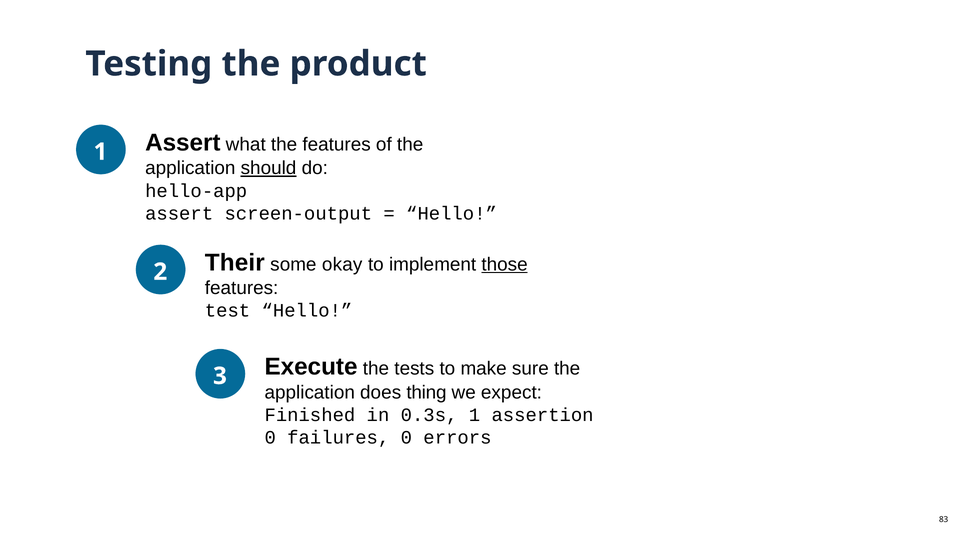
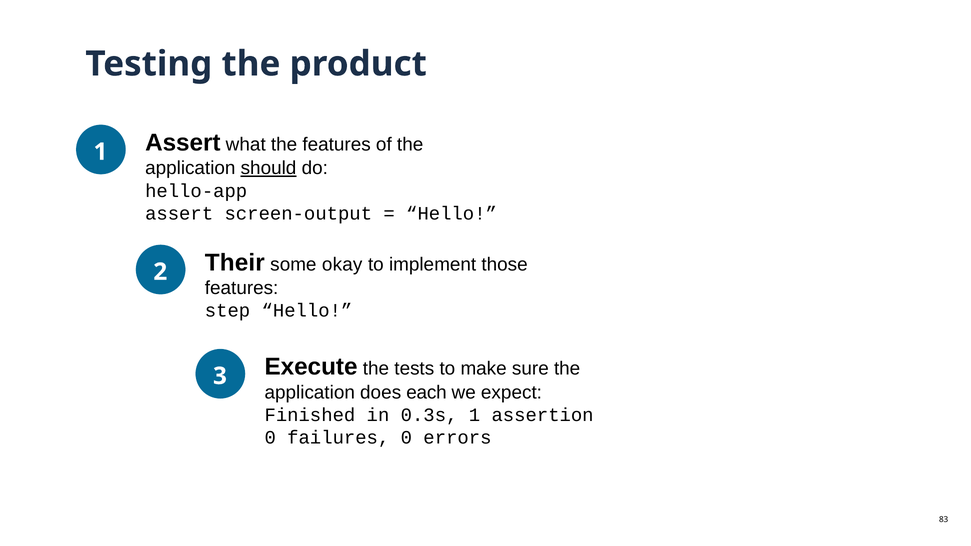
those underline: present -> none
test: test -> step
thing: thing -> each
